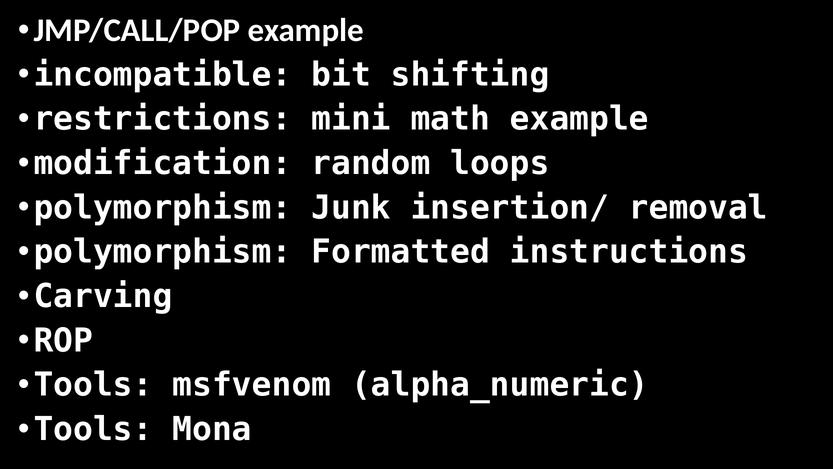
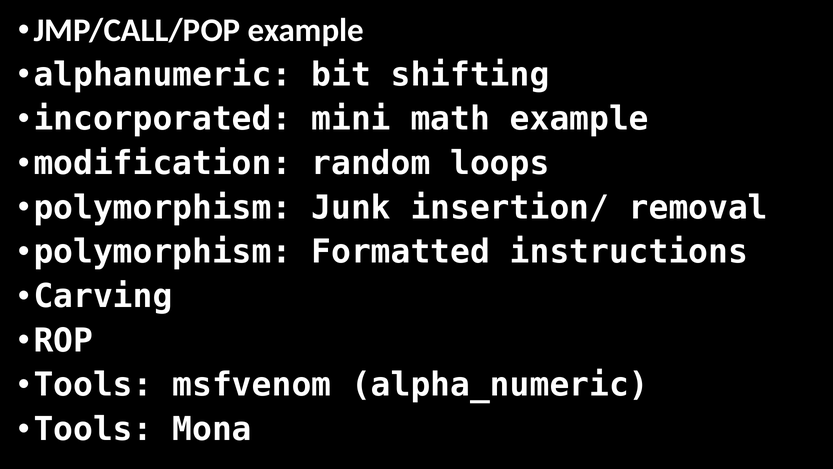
incompatible: incompatible -> alphanumeric
restrictions: restrictions -> incorporated
